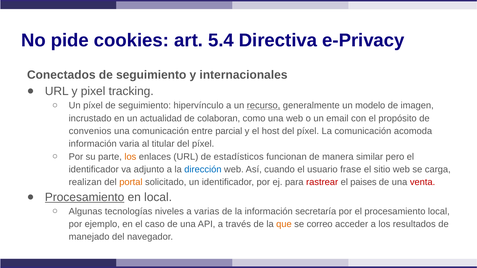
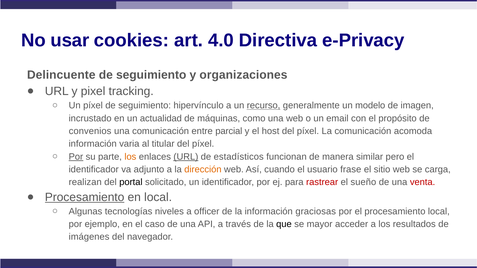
pide: pide -> usar
5.4: 5.4 -> 4.0
Conectados: Conectados -> Delincuente
internacionales: internacionales -> organizaciones
colaboran: colaboran -> máquinas
Por at (76, 157) underline: none -> present
URL at (186, 157) underline: none -> present
dirección colour: blue -> orange
portal colour: orange -> black
paises: paises -> sueño
varias: varias -> officer
secretaría: secretaría -> graciosas
que colour: orange -> black
correo: correo -> mayor
manejado: manejado -> imágenes
